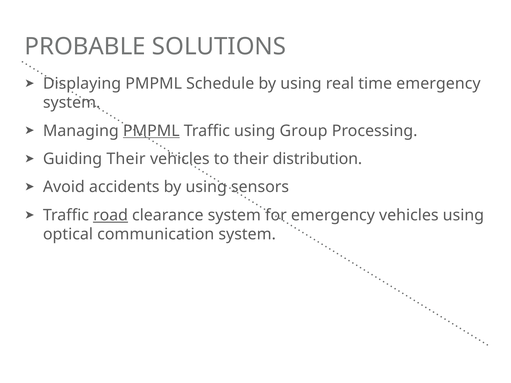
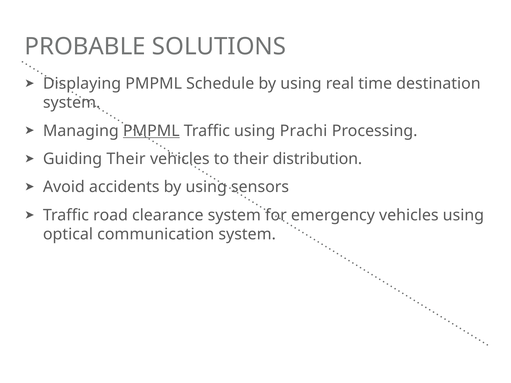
time emergency: emergency -> destination
Group: Group -> Prachi
road underline: present -> none
